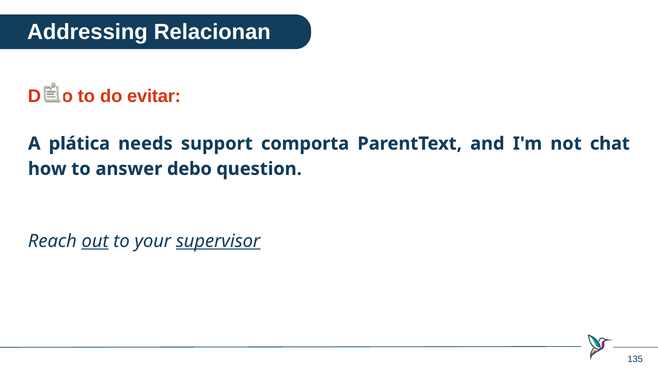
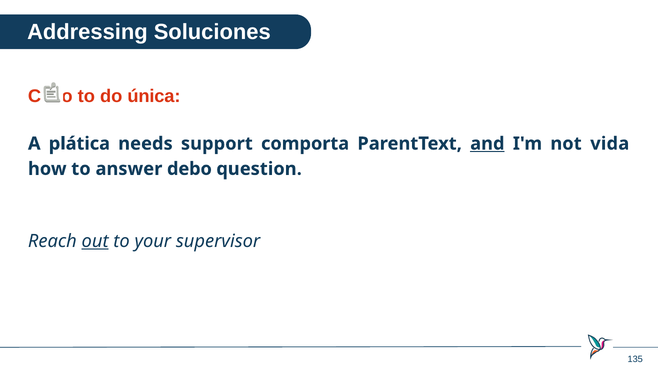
Relacionan: Relacionan -> Soluciones
Debo at (50, 96): Debo -> Caso
evitar: evitar -> única
and underline: none -> present
chat: chat -> vida
supervisor underline: present -> none
